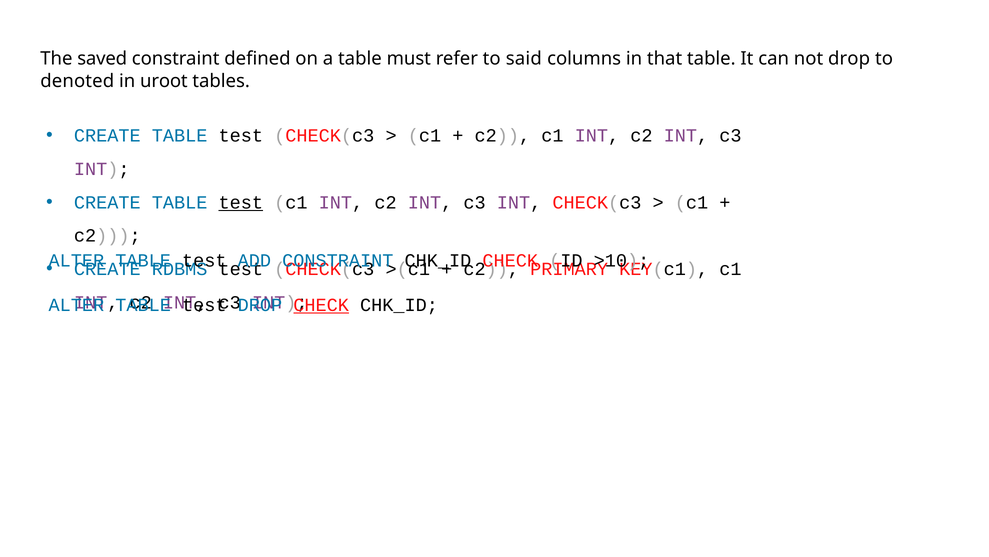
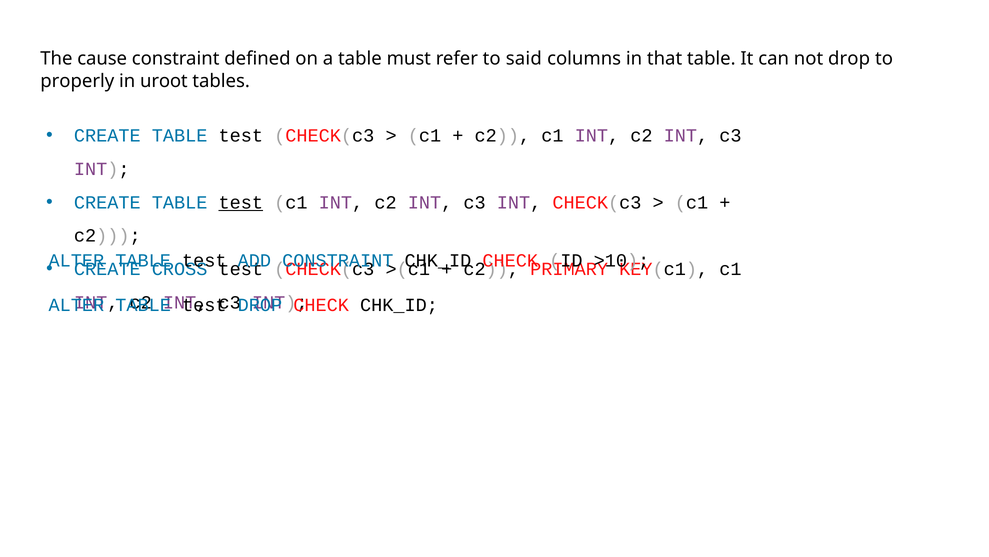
saved: saved -> cause
denoted: denoted -> properly
RDBMS: RDBMS -> CROSS
CHECK at (321, 305) underline: present -> none
